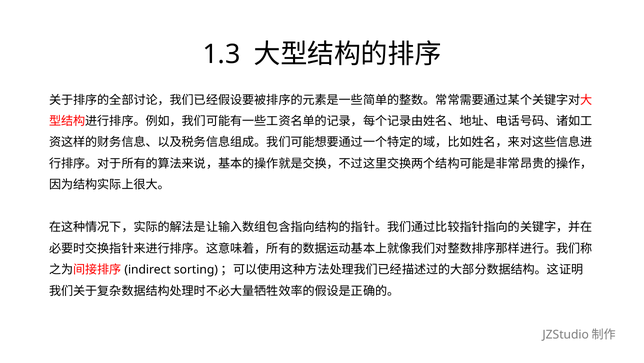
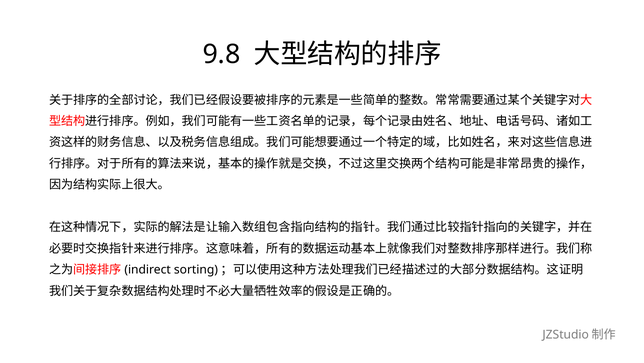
1.3: 1.3 -> 9.8
